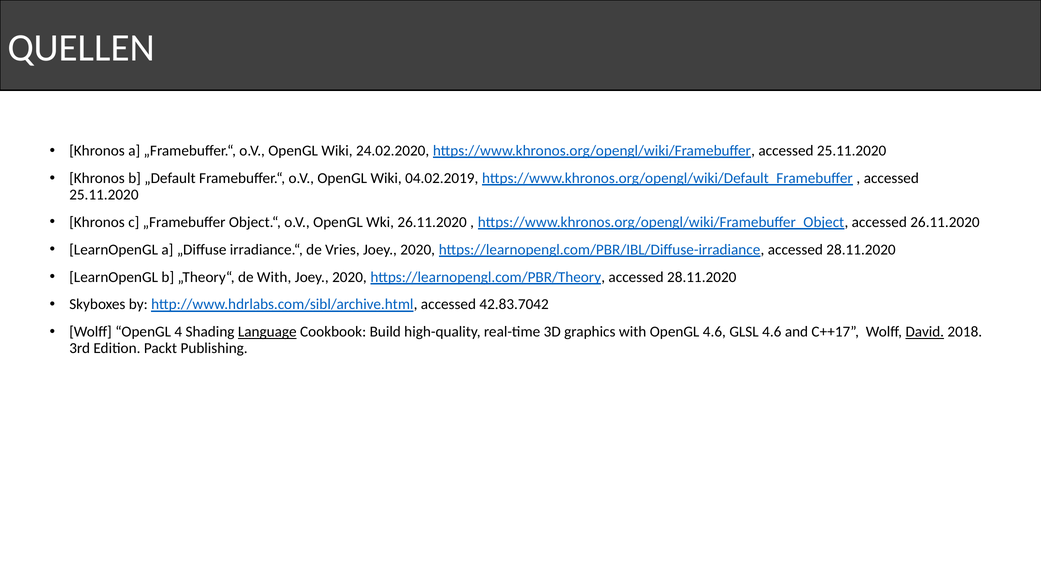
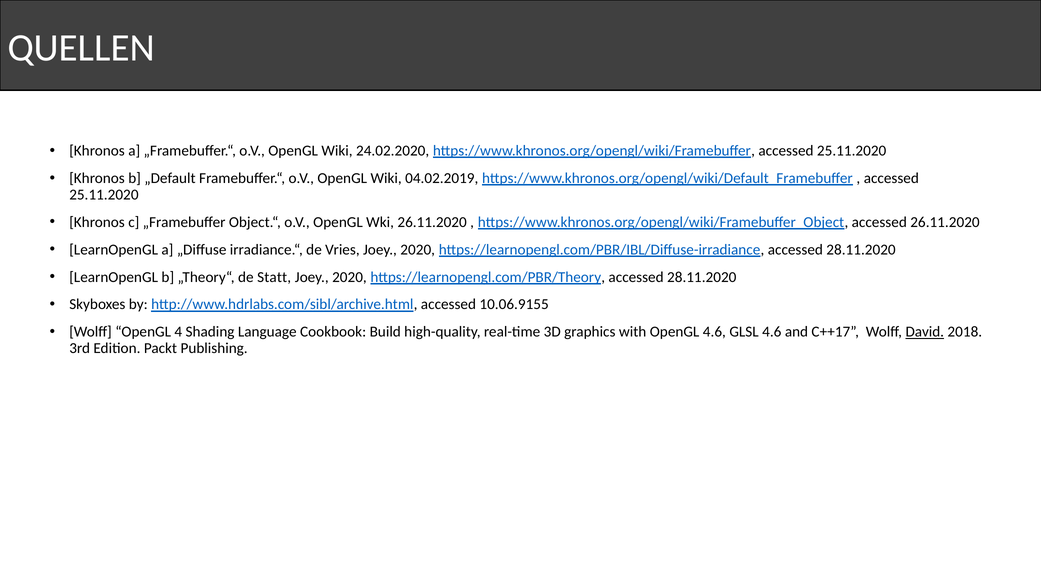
de With: With -> Statt
42.83.7042: 42.83.7042 -> 10.06.9155
Language underline: present -> none
